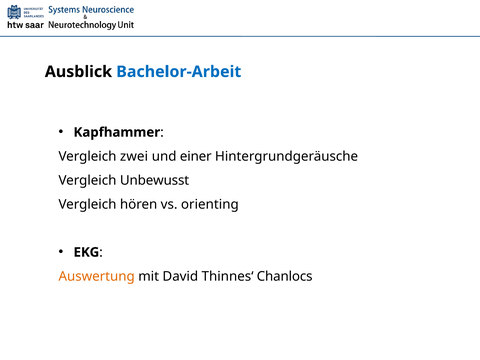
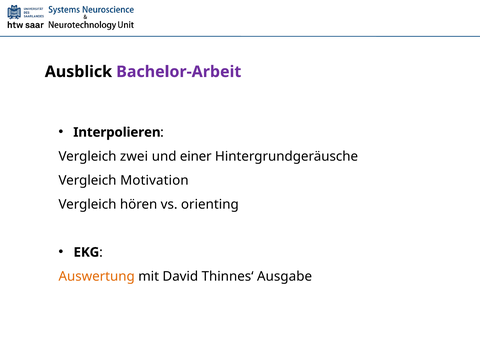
Bachelor-Arbeit colour: blue -> purple
Kapfhammer: Kapfhammer -> Interpolieren
Unbewusst: Unbewusst -> Motivation
Chanlocs: Chanlocs -> Ausgabe
